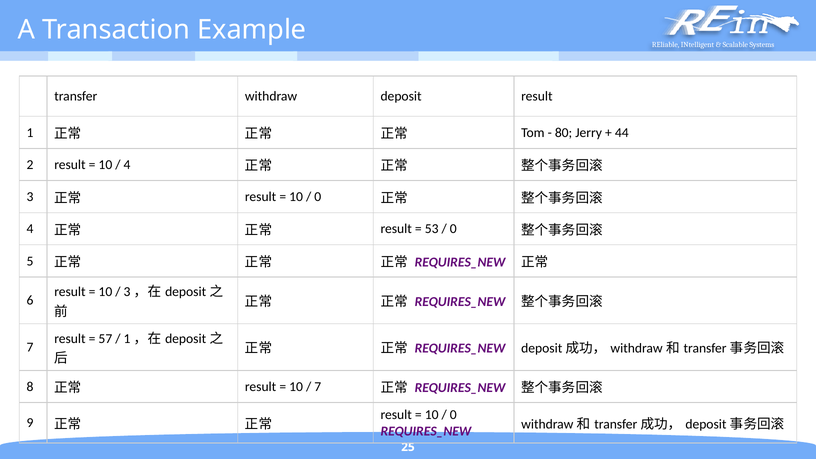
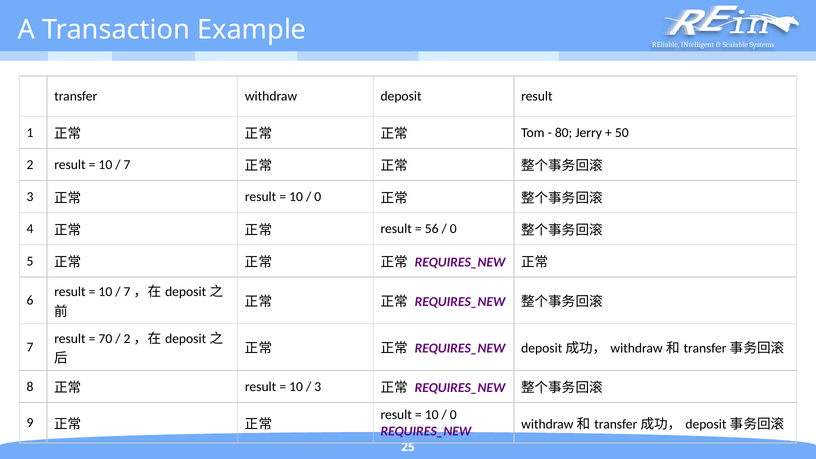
44: 44 -> 50
4 at (127, 165): 4 -> 7
53: 53 -> 56
3 at (127, 292): 3 -> 7
57: 57 -> 70
1 at (127, 339): 1 -> 2
7 at (318, 387): 7 -> 3
